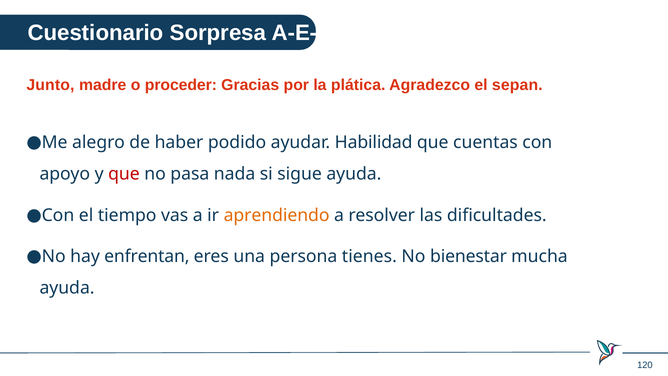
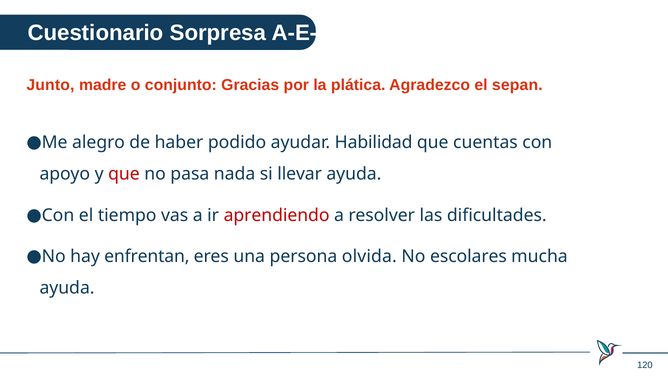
proceder: proceder -> conjunto
sigue: sigue -> llevar
aprendiendo colour: orange -> red
tienes: tienes -> olvida
bienestar: bienestar -> escolares
